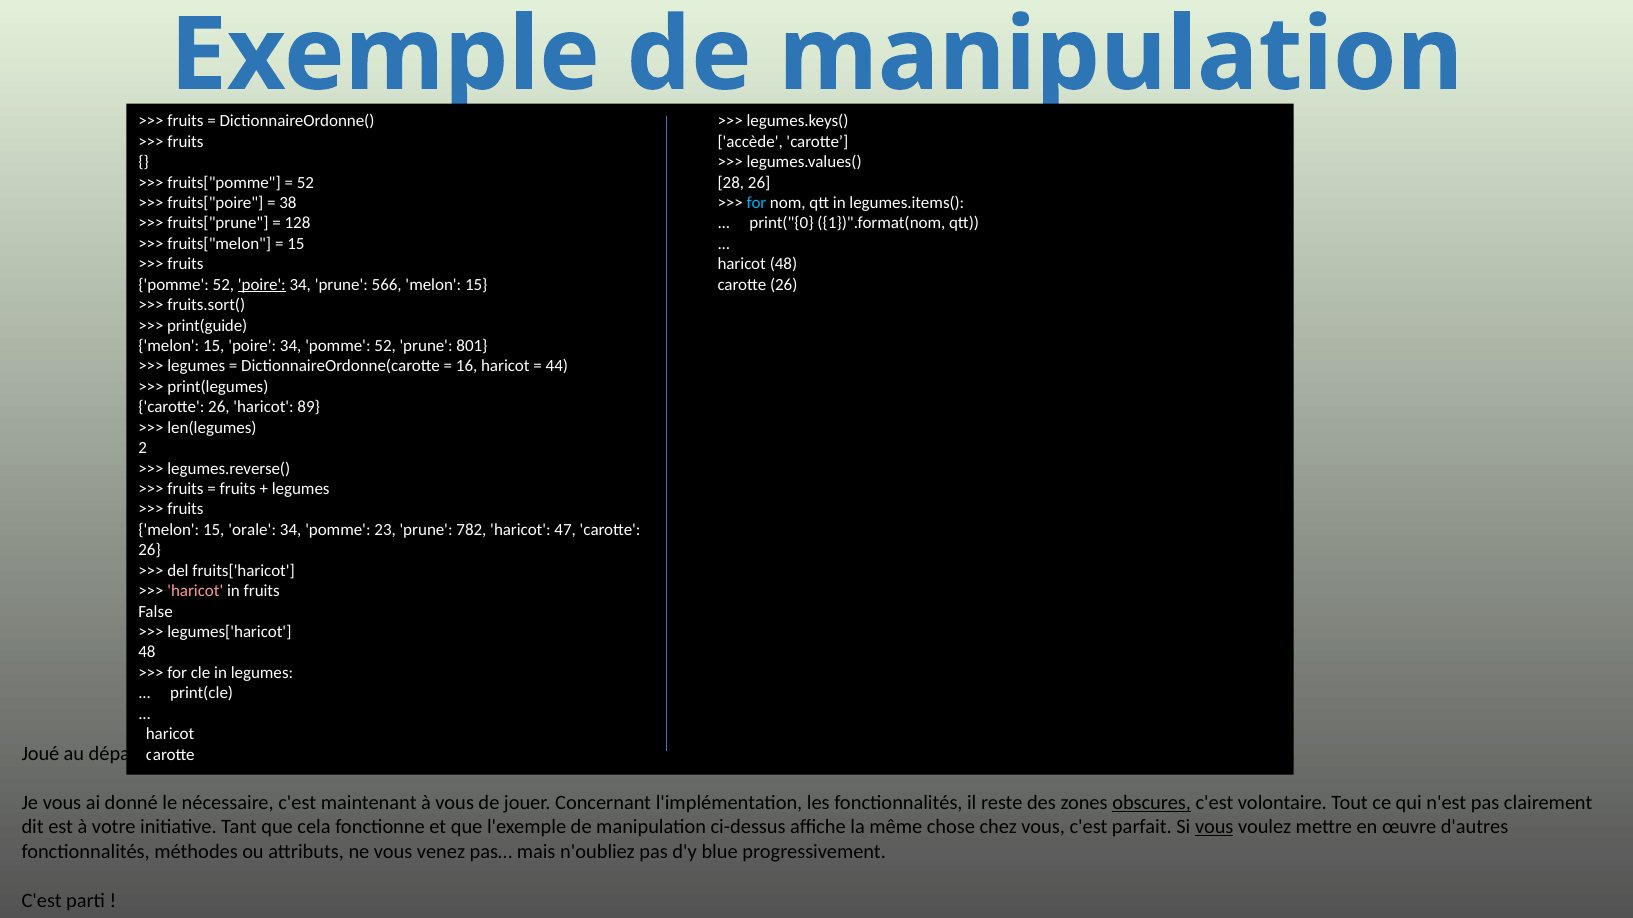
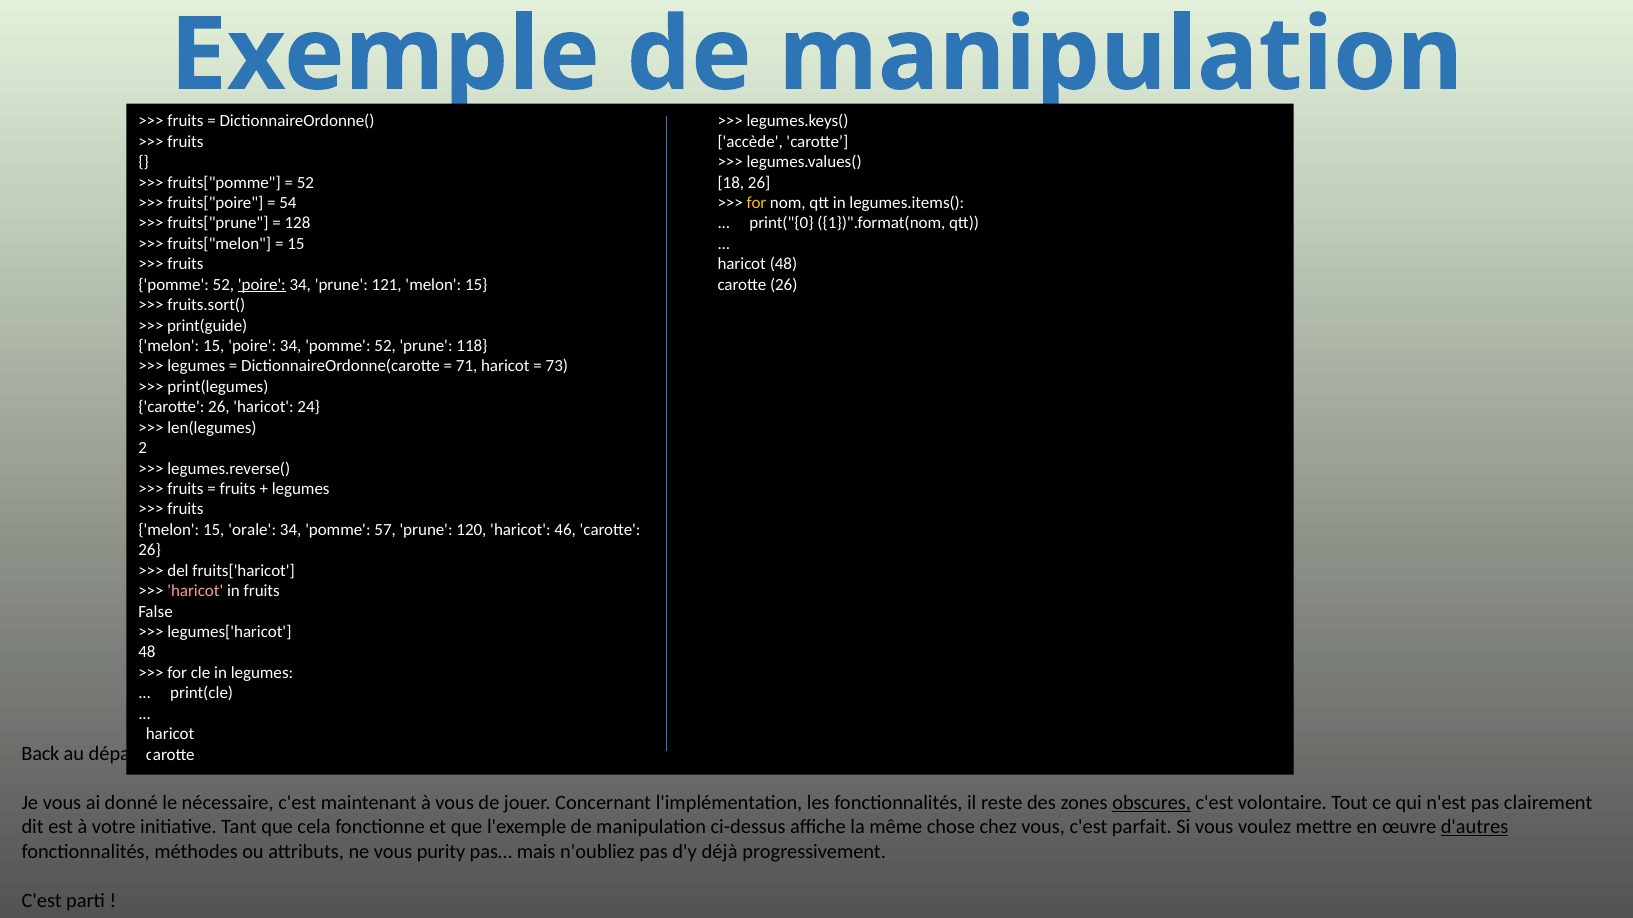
28: 28 -> 18
38: 38 -> 54
for at (756, 203) colour: light blue -> yellow
566: 566 -> 121
801: 801 -> 118
16: 16 -> 71
44: 44 -> 73
89: 89 -> 24
23: 23 -> 57
782: 782 -> 120
47: 47 -> 46
Joué: Joué -> Back
vous at (1214, 827) underline: present -> none
d'autres underline: none -> present
venez: venez -> purity
blue: blue -> déjà
